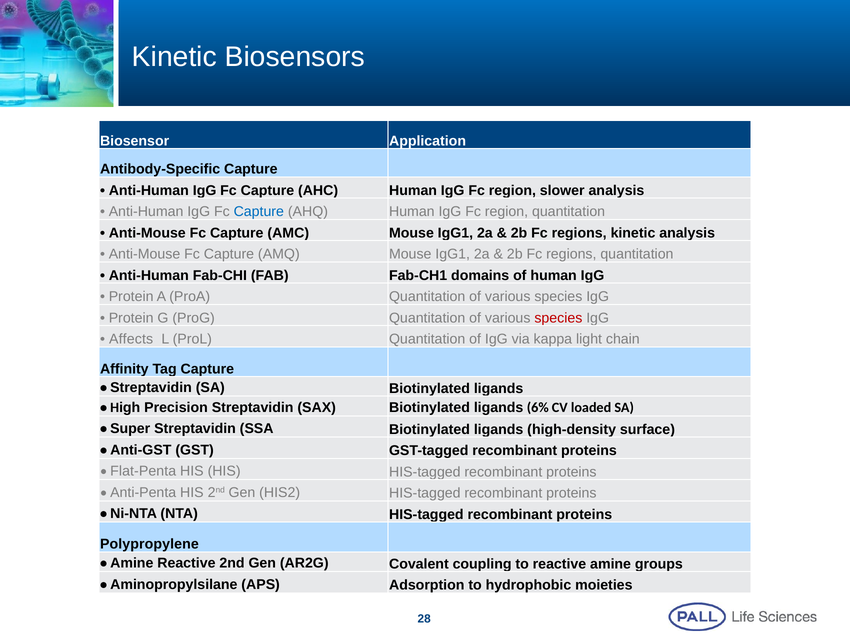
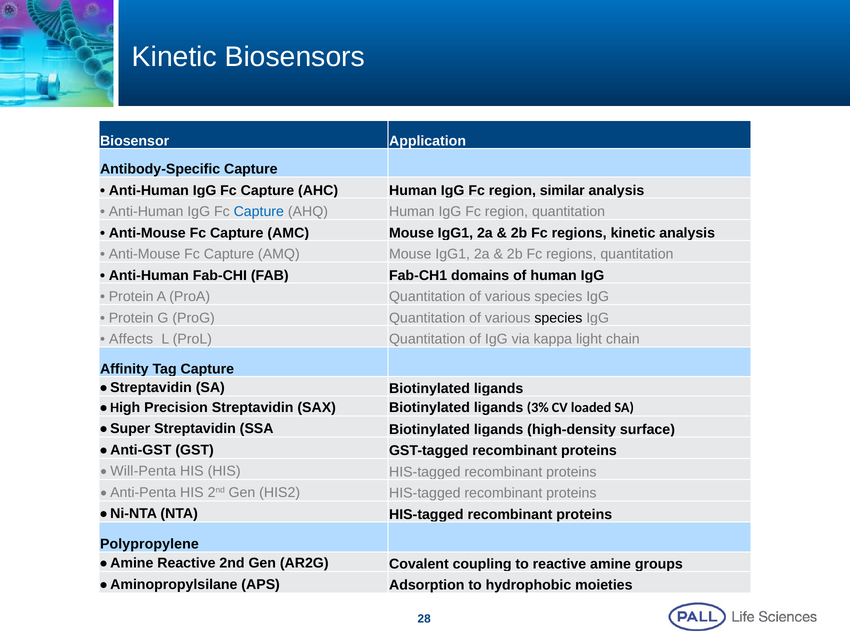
slower: slower -> similar
species at (558, 318) colour: red -> black
6%: 6% -> 3%
Flat-Penta: Flat-Penta -> Will-Penta
